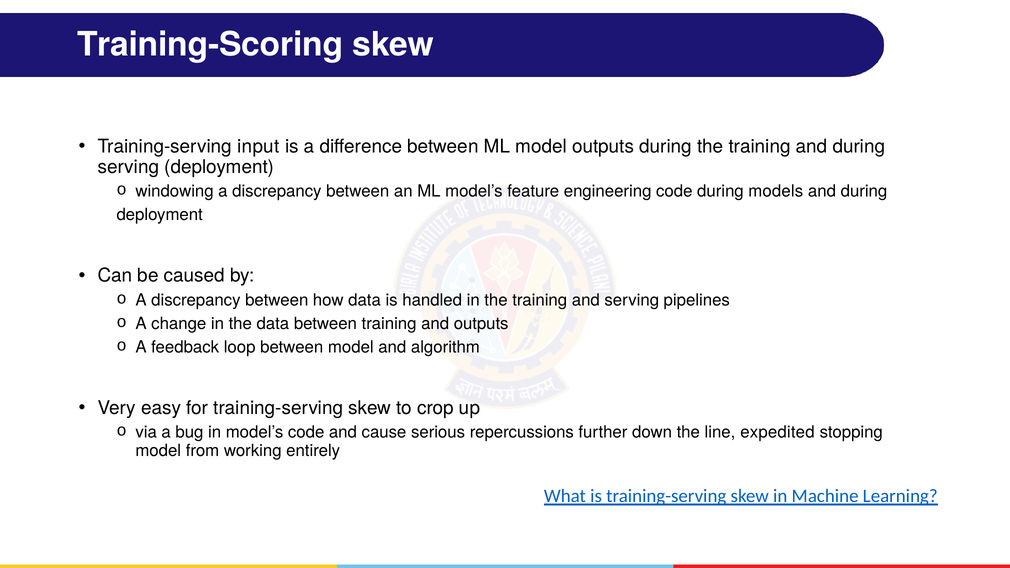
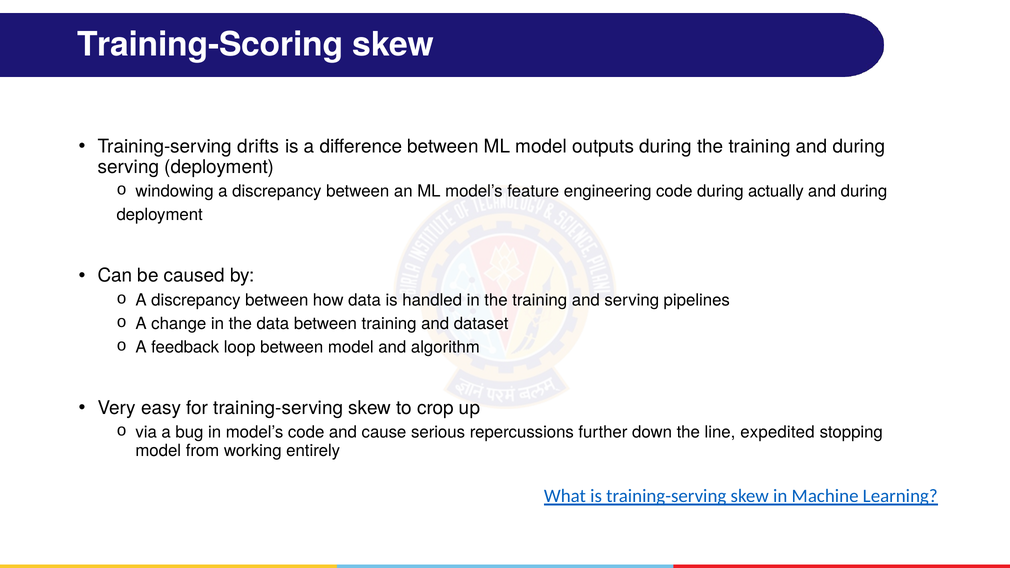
input: input -> drifts
models: models -> actually
and outputs: outputs -> dataset
